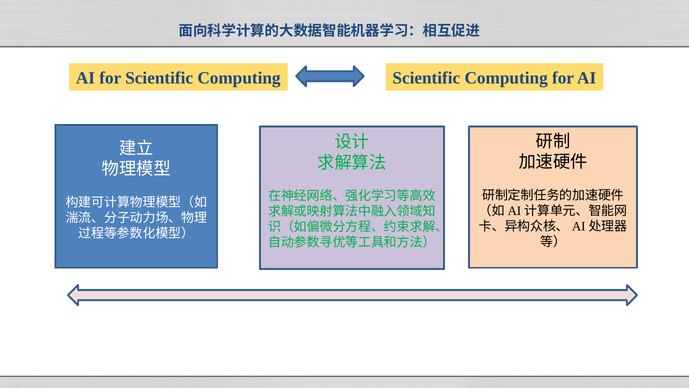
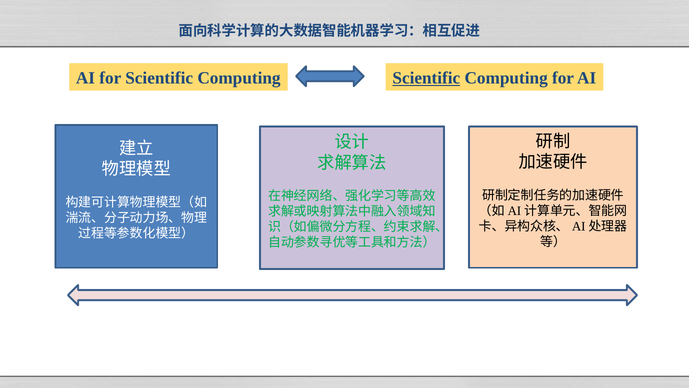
Scientific at (426, 78) underline: none -> present
